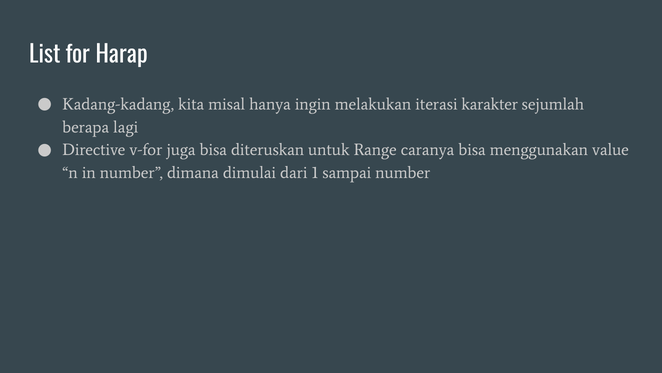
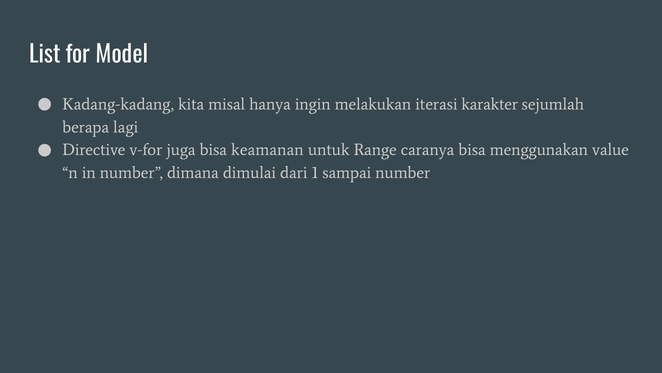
Harap: Harap -> Model
diteruskan: diteruskan -> keamanan
